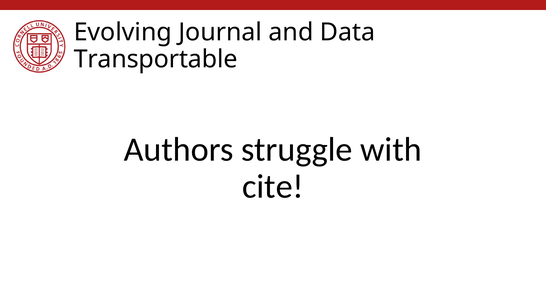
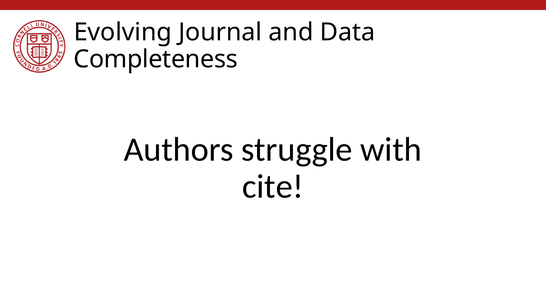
Transportable: Transportable -> Completeness
